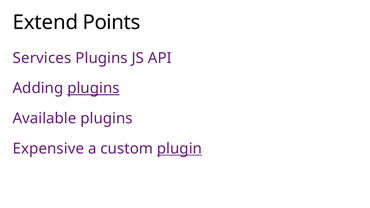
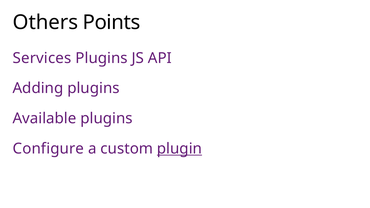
Extend: Extend -> Others
plugins at (93, 88) underline: present -> none
Expensive: Expensive -> Configure
